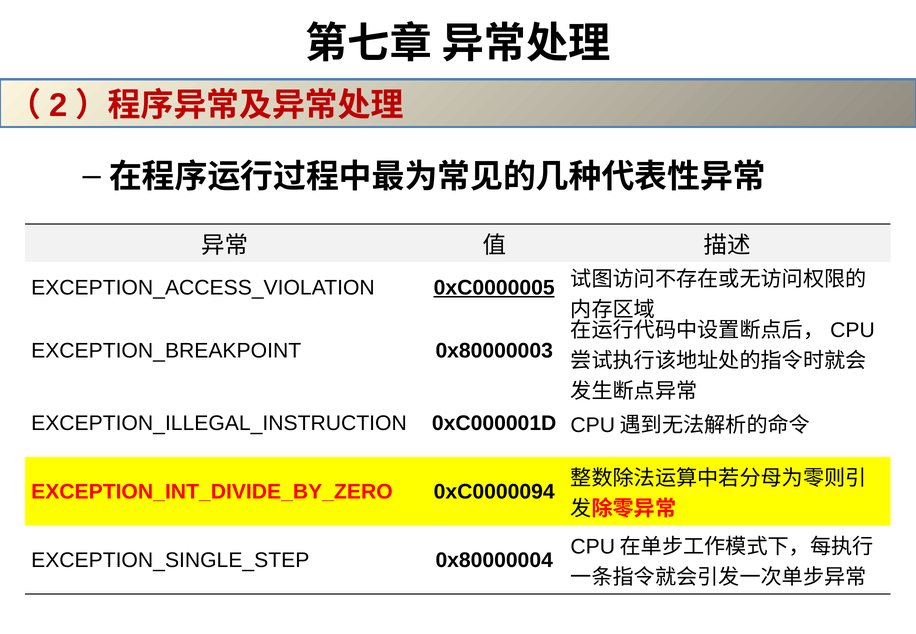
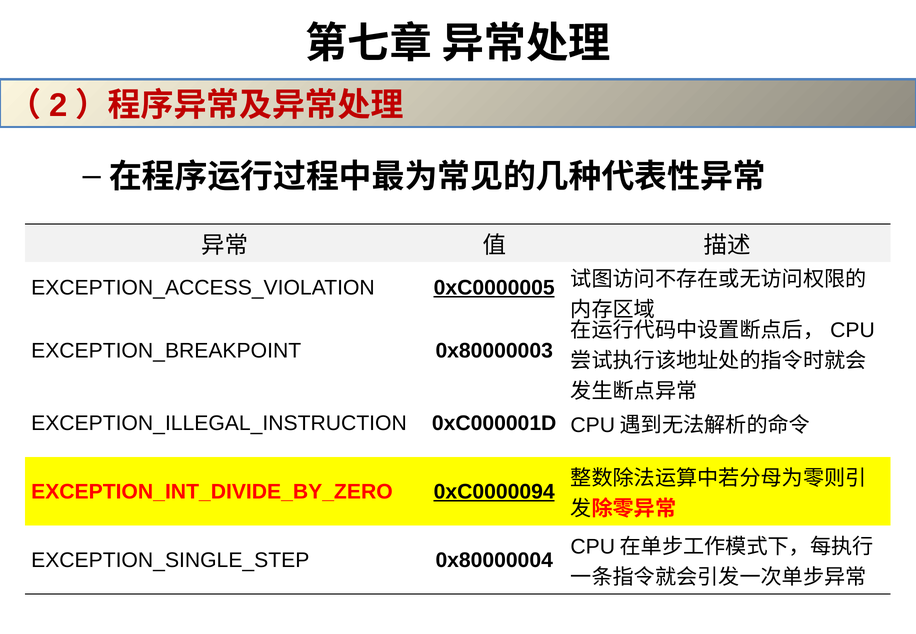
0xC0000094 underline: none -> present
